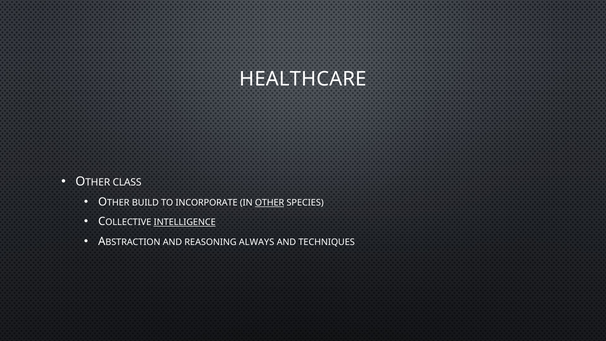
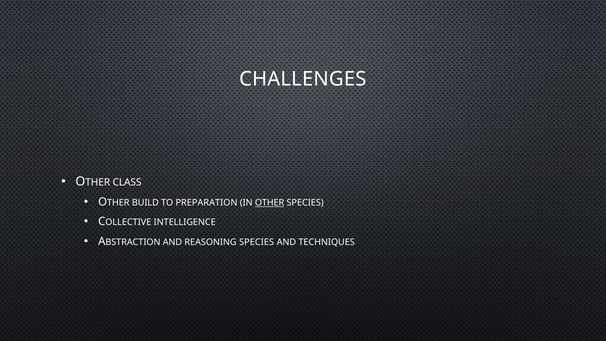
HEALTHCARE: HEALTHCARE -> CHALLENGES
INCORPORATE: INCORPORATE -> PREPARATION
INTELLIGENCE underline: present -> none
REASONING ALWAYS: ALWAYS -> SPECIES
